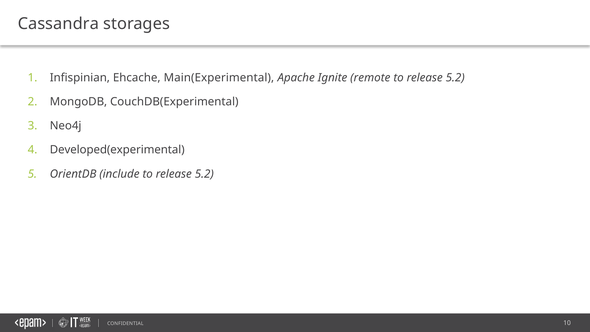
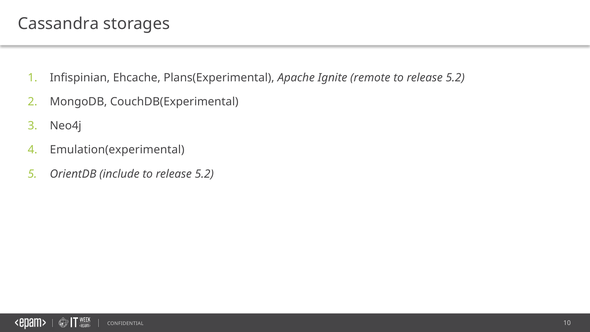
Main(Experimental: Main(Experimental -> Plans(Experimental
Developed(experimental: Developed(experimental -> Emulation(experimental
